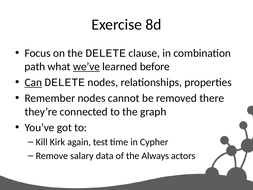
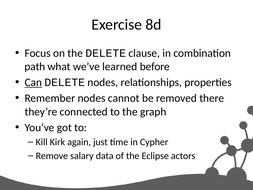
we’ve underline: present -> none
test: test -> just
Always: Always -> Eclipse
